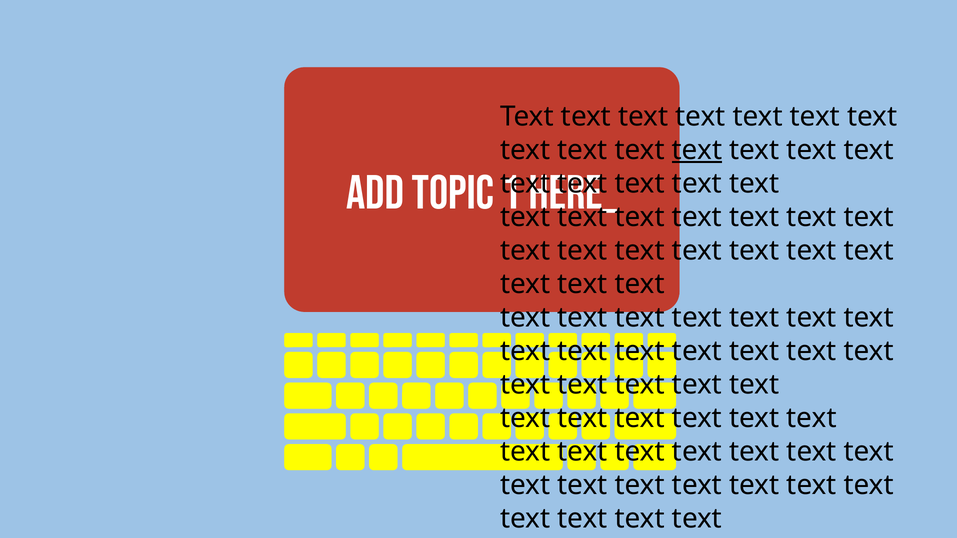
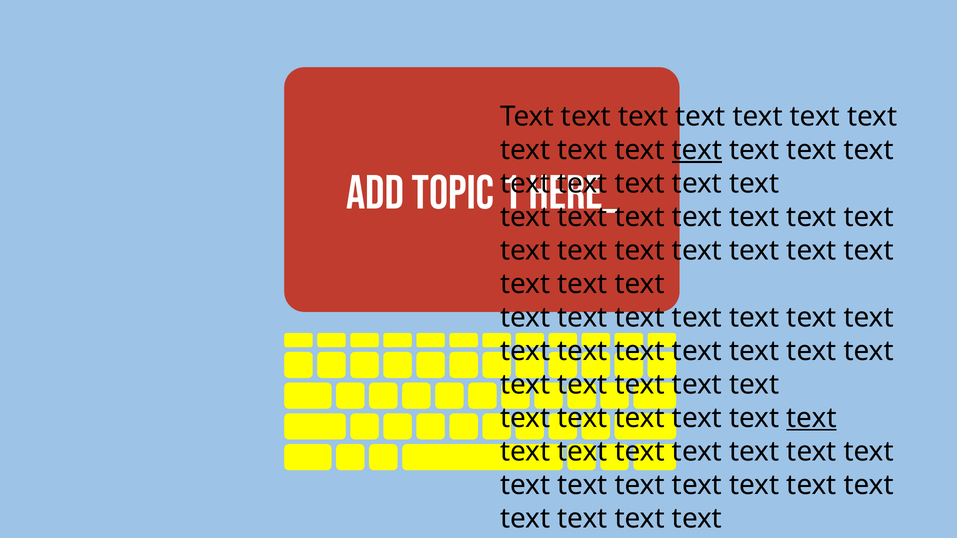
text at (812, 418) underline: none -> present
